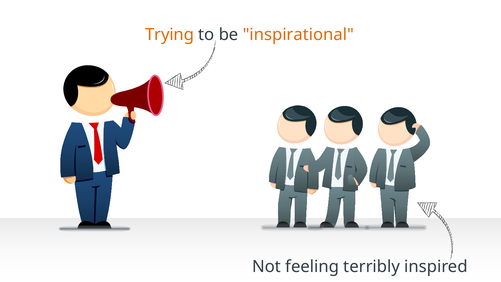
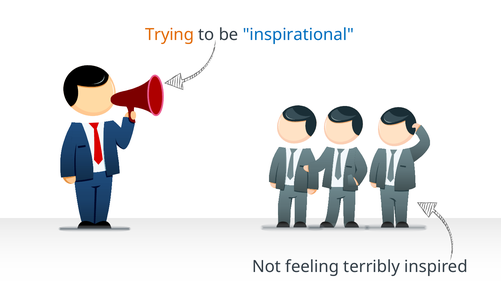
inspirational colour: orange -> blue
